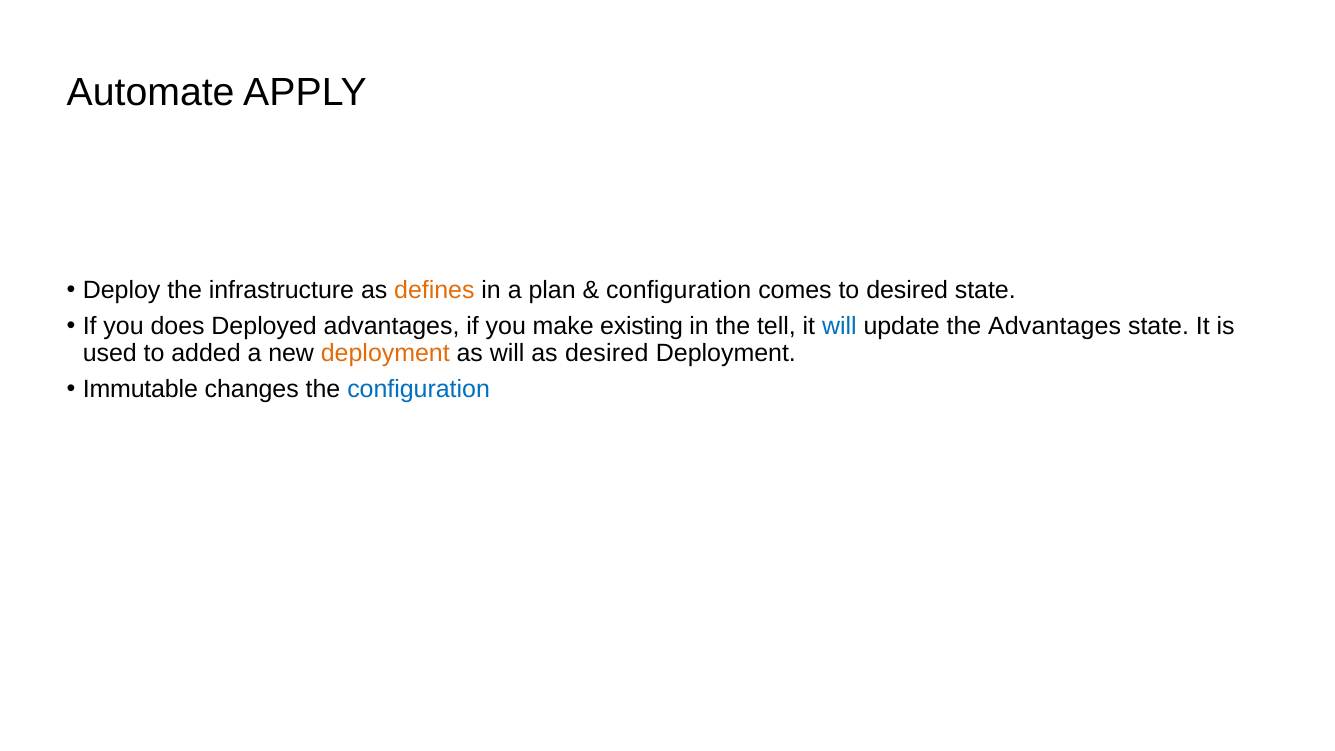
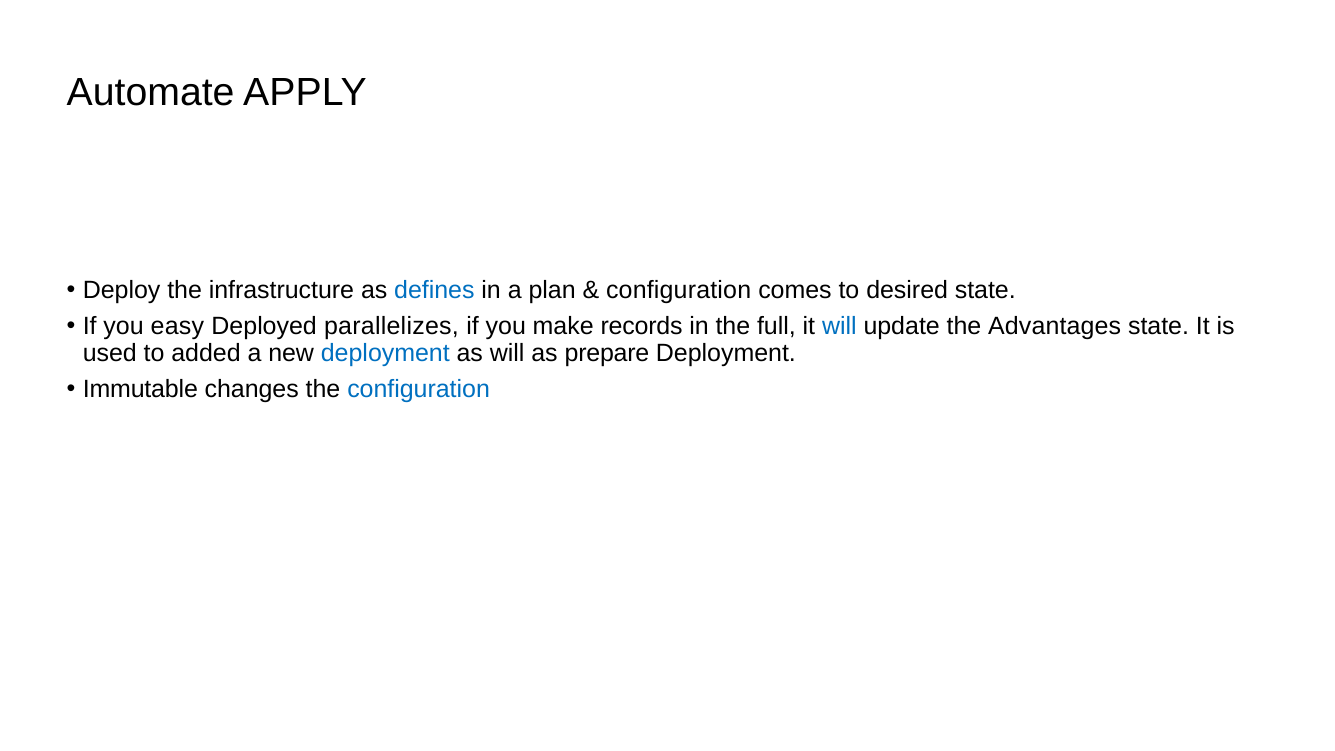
defines colour: orange -> blue
does: does -> easy
Deployed advantages: advantages -> parallelizes
existing: existing -> records
tell: tell -> full
deployment at (385, 353) colour: orange -> blue
as desired: desired -> prepare
